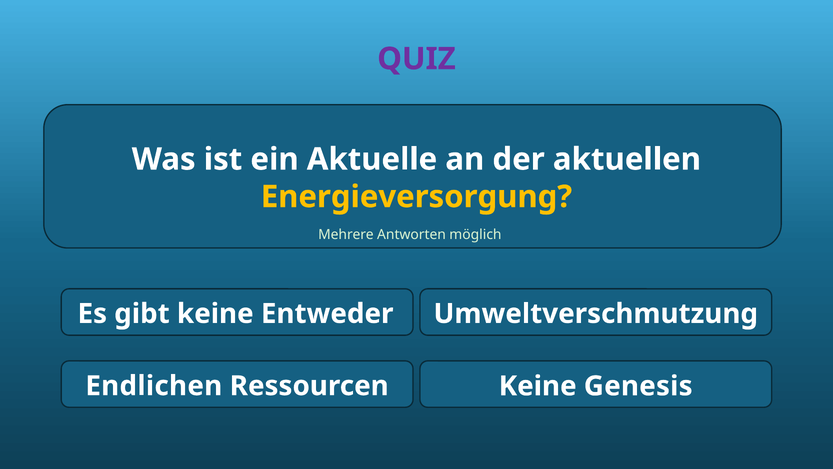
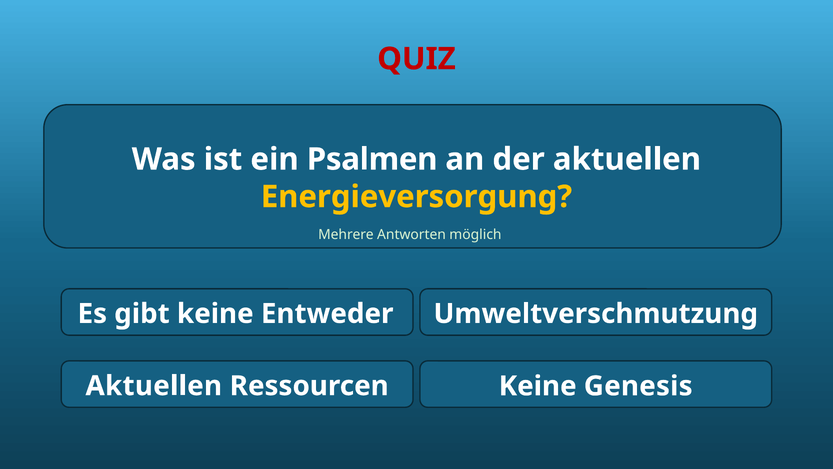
QUIZ colour: purple -> red
Aktuelle: Aktuelle -> Psalmen
Endlichen at (154, 386): Endlichen -> Aktuellen
